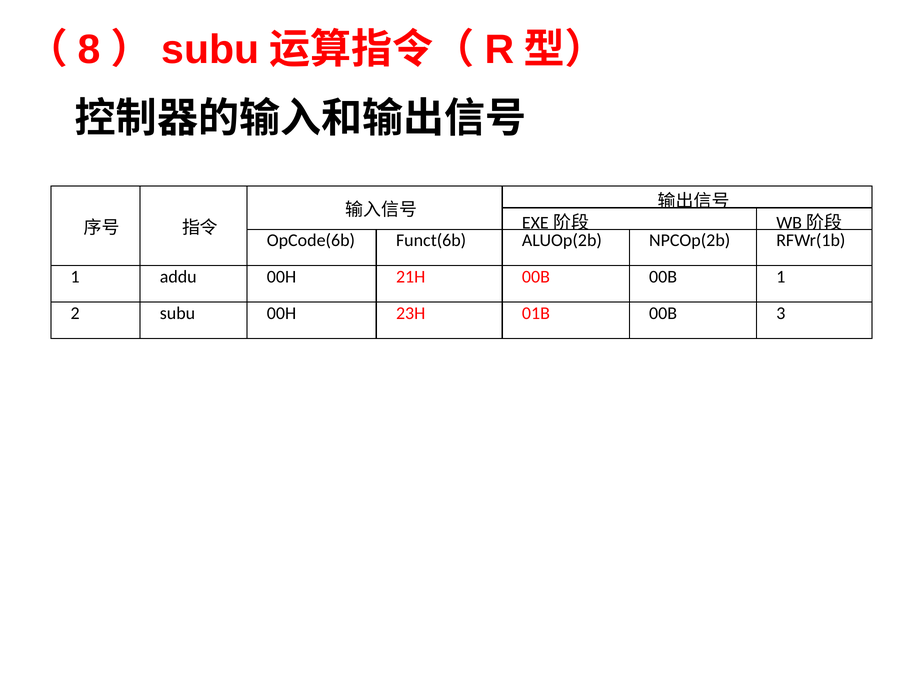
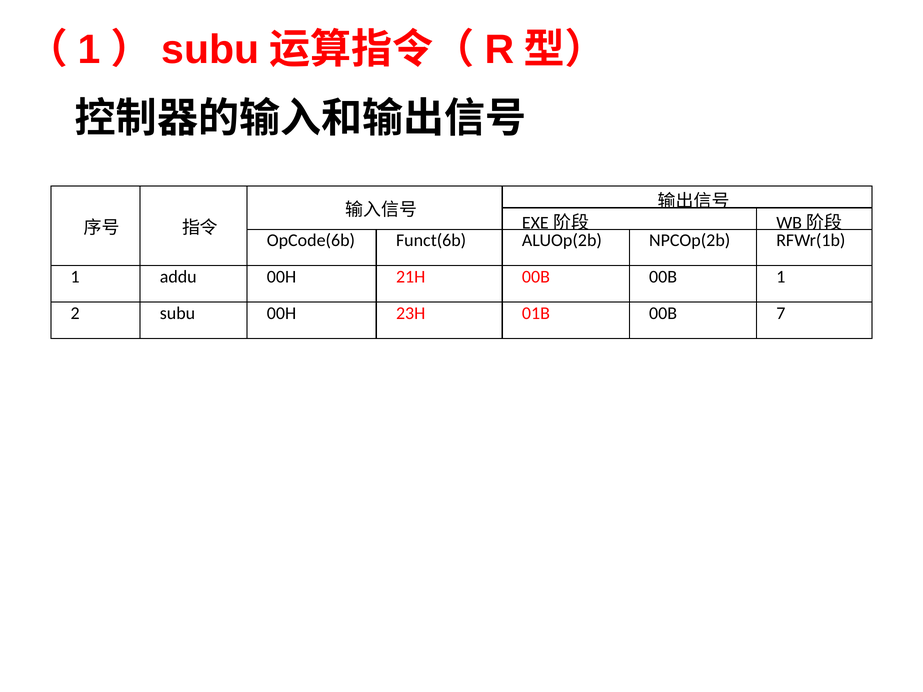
8 at (89, 50): 8 -> 1
3: 3 -> 7
